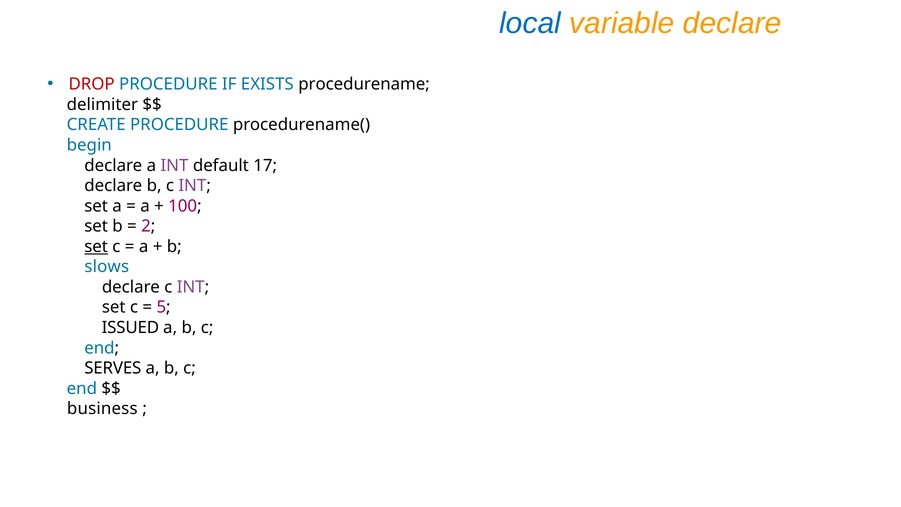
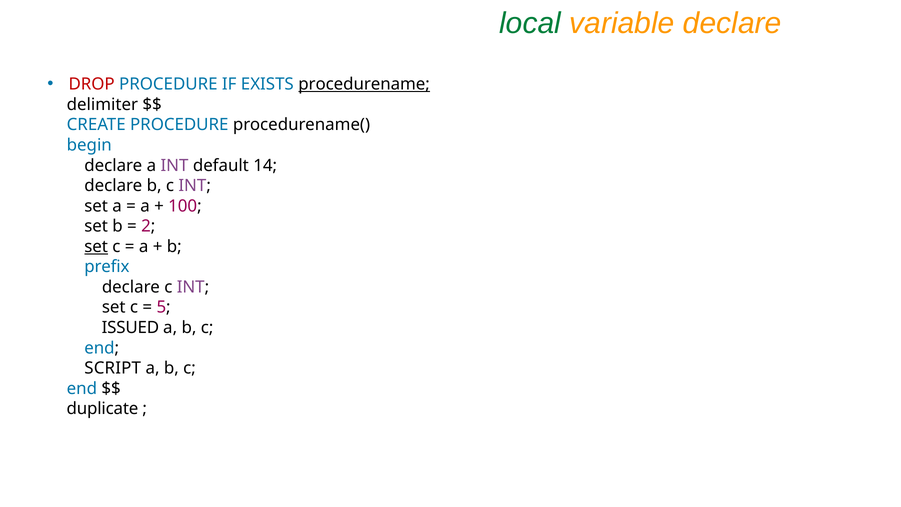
local colour: blue -> green
procedurename underline: none -> present
17: 17 -> 14
slows: slows -> prefix
SERVES: SERVES -> SCRIPT
business: business -> duplicate
